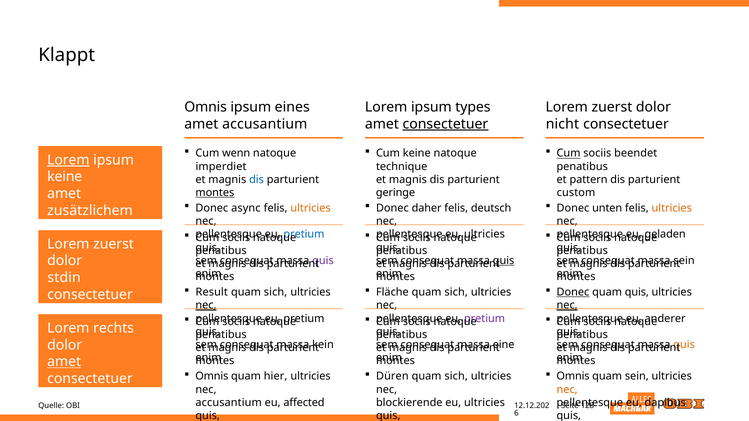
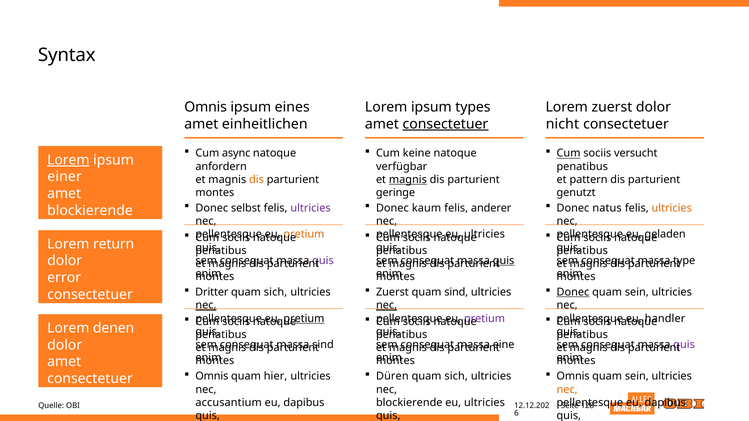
Klappt: Klappt -> Syntax
amet accusantium: accusantium -> einheitlichen
wenn: wenn -> async
beendet: beendet -> versucht
imperdiet: imperdiet -> anfordern
technique: technique -> verfügbar
keine at (65, 177): keine -> einer
dis at (257, 180) colour: blue -> orange
magnis at (408, 180) underline: none -> present
montes at (215, 193) underline: present -> none
custom: custom -> genutzt
async: async -> selbst
ultricies at (311, 208) colour: orange -> purple
daher: daher -> kaum
deutsch: deutsch -> anderer
unten: unten -> natus
zusätzlichem at (90, 211): zusätzlichem -> blockierende
pretium at (304, 235) colour: blue -> orange
zuerst at (114, 244): zuerst -> return
sein at (684, 261): sein -> type
stdin: stdin -> error
Result: Result -> Dritter
Fläche at (392, 292): Fläche -> Zuerst
sich at (456, 292): sich -> sind
quis at (637, 292): quis -> sein
nec at (387, 306) underline: none -> present
nec at (567, 306) underline: present -> none
pretium at (304, 319) underline: none -> present
anderer: anderer -> handler
rechts: rechts -> denen
kein at (323, 345): kein -> sind
quis at (684, 345) colour: orange -> purple
amet at (64, 362) underline: present -> none
affected at (304, 403): affected -> dapibus
